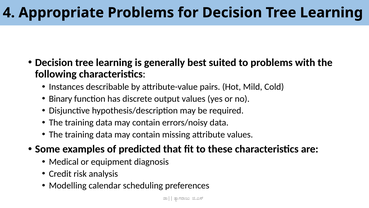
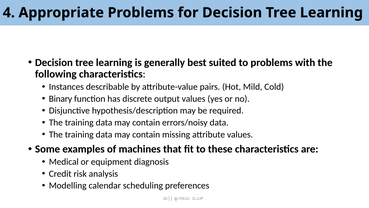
predicted: predicted -> machines
